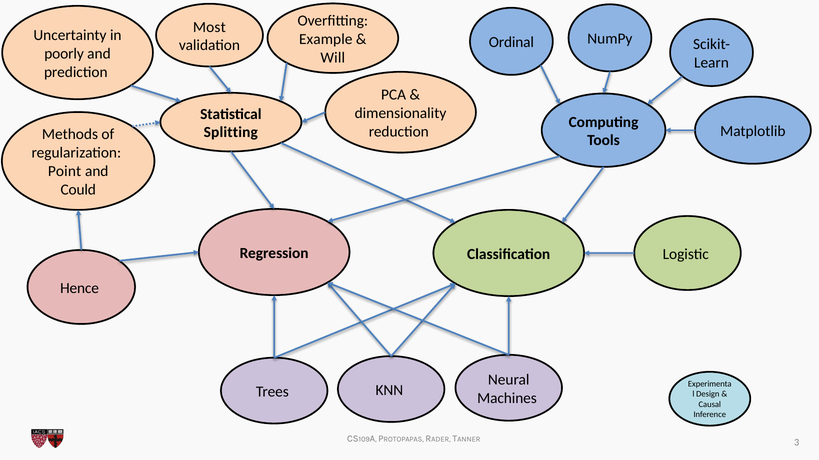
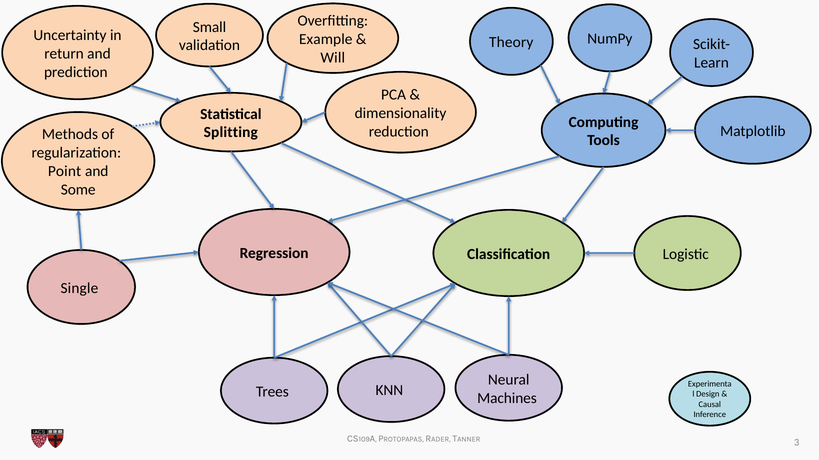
Most: Most -> Small
Ordinal: Ordinal -> Theory
poorly: poorly -> return
Could: Could -> Some
Hence: Hence -> Single
